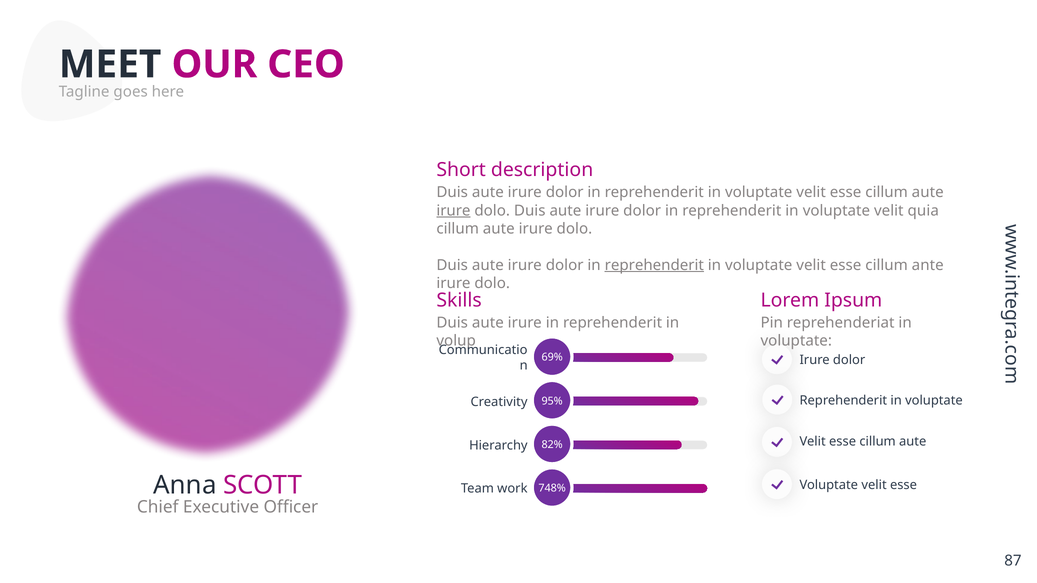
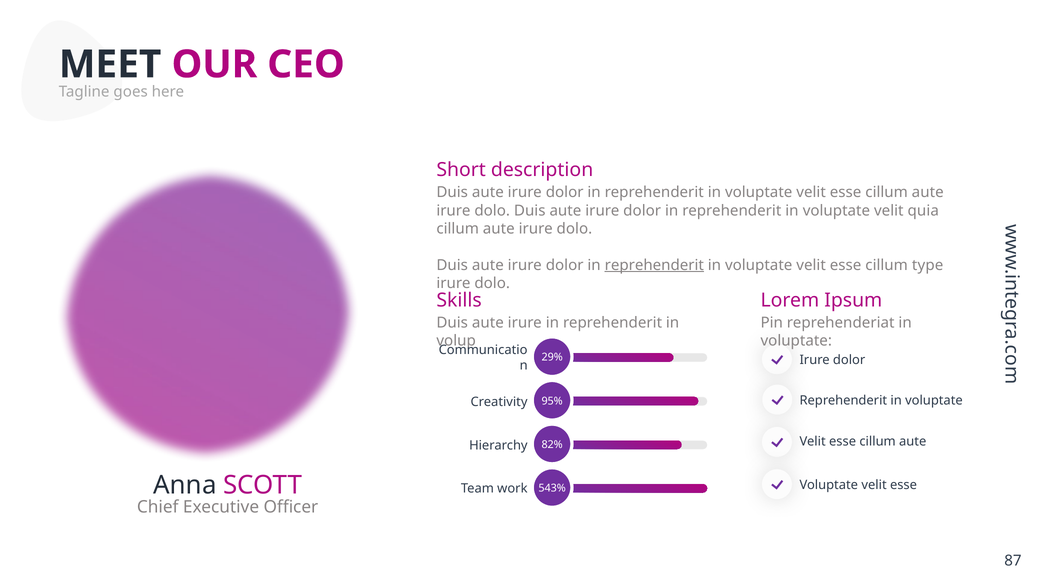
irure at (453, 211) underline: present -> none
ante: ante -> type
69%: 69% -> 29%
748%: 748% -> 543%
